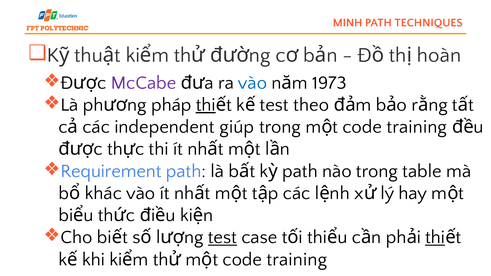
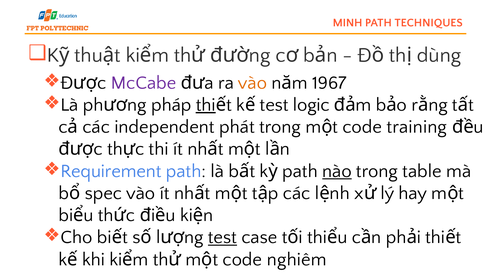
hoàn: hoàn -> dùng
vào at (252, 83) colour: blue -> orange
1973: 1973 -> 1967
theo: theo -> logic
giúp: giúp -> phát
nào underline: none -> present
khác: khác -> spec
thi at (435, 237) underline: present -> none
training at (297, 259): training -> nghiêm
